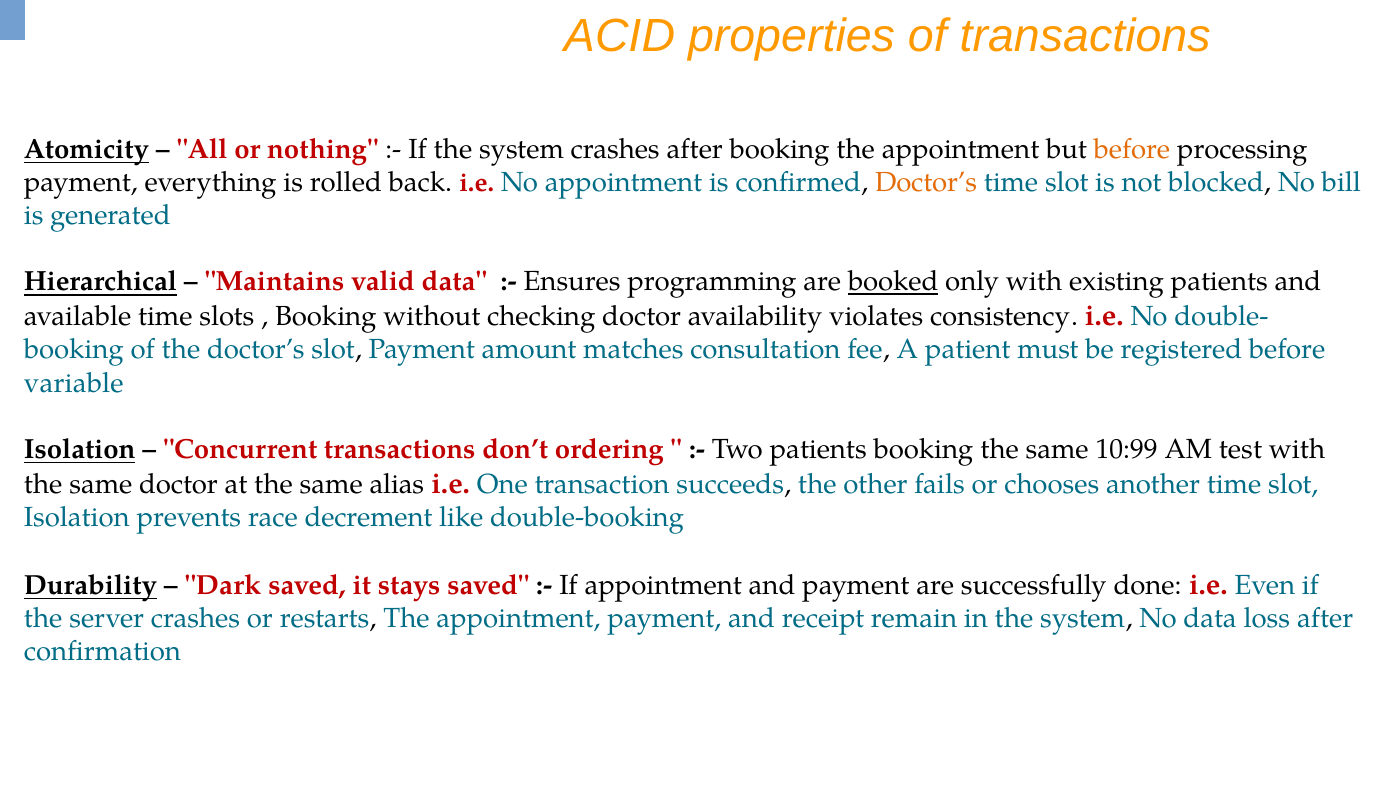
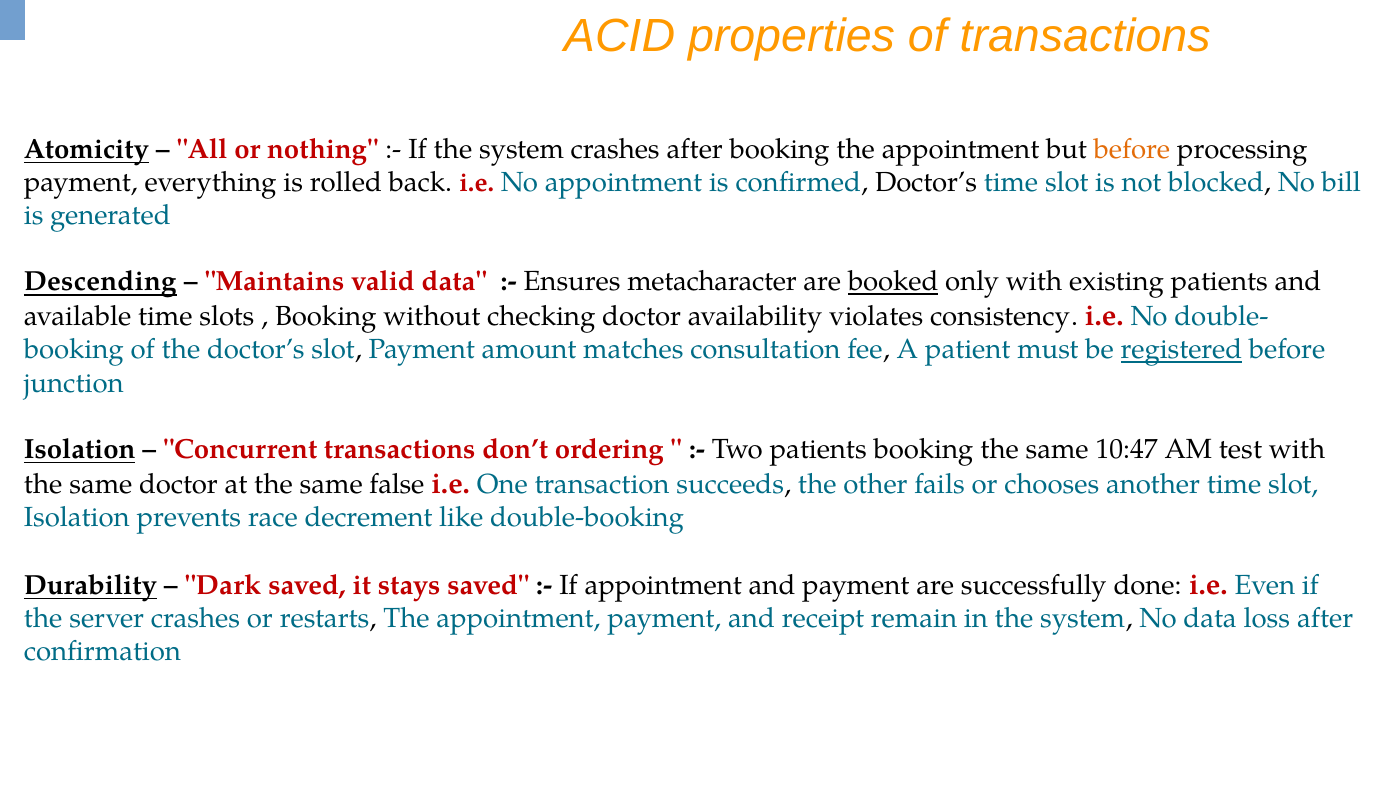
Doctor’s at (926, 183) colour: orange -> black
Hierarchical: Hierarchical -> Descending
programming: programming -> metacharacter
registered underline: none -> present
variable: variable -> junction
10:99: 10:99 -> 10:47
alias: alias -> false
